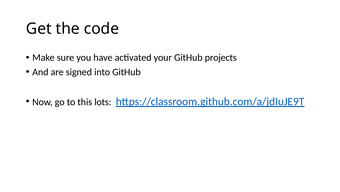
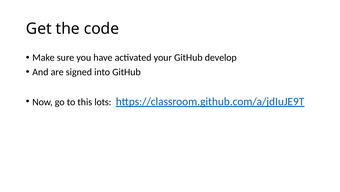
projects: projects -> develop
